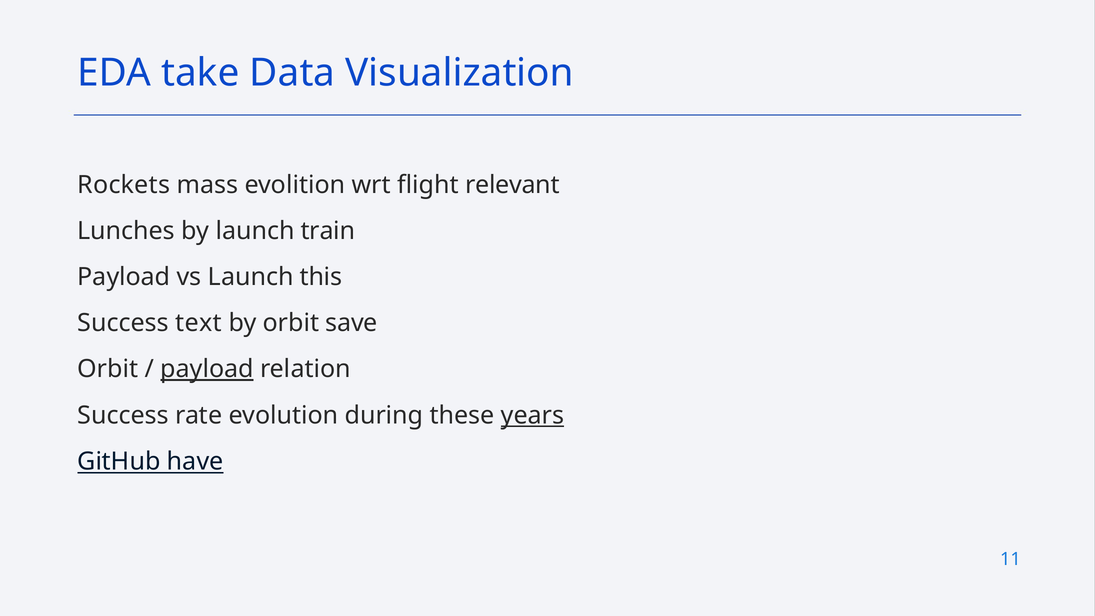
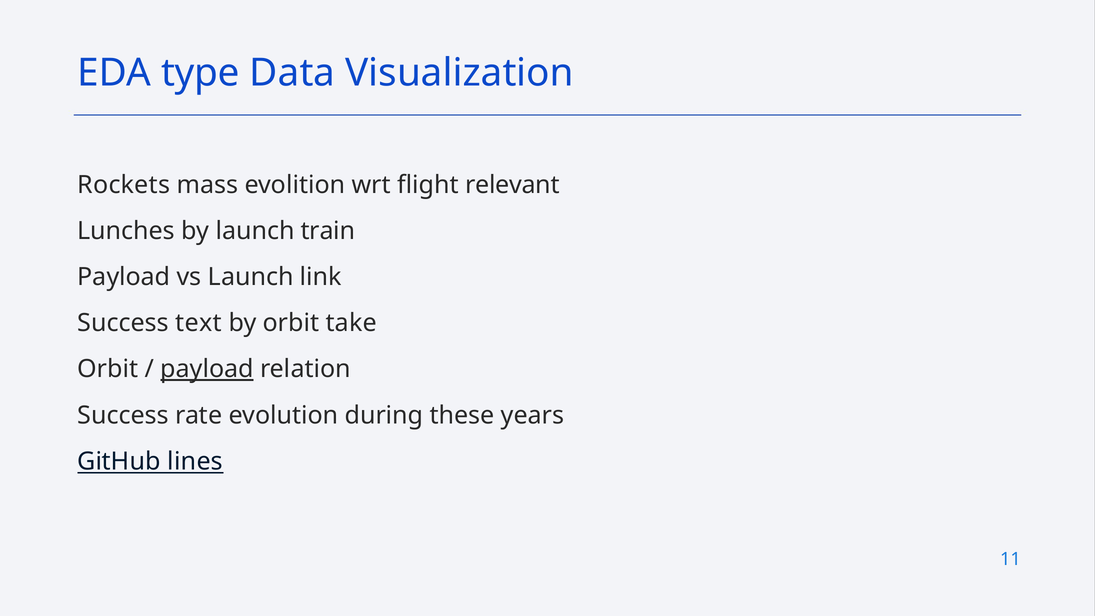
take: take -> type
this: this -> link
save: save -> take
years underline: present -> none
have: have -> lines
